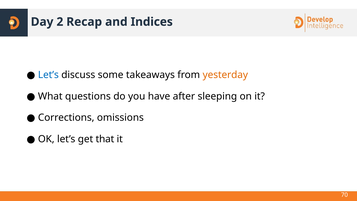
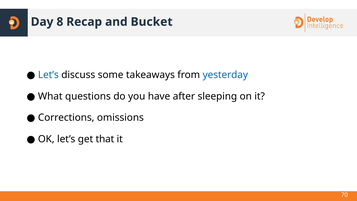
2: 2 -> 8
Indices: Indices -> Bucket
yesterday colour: orange -> blue
